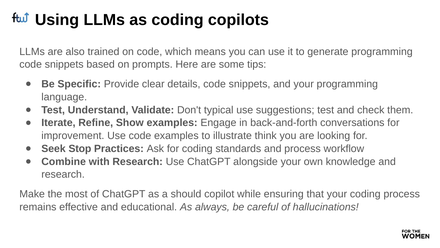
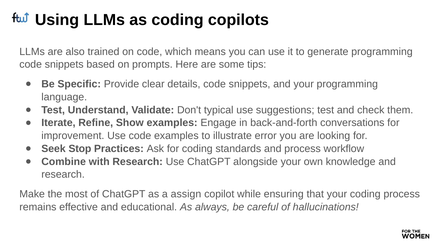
think: think -> error
should: should -> assign
